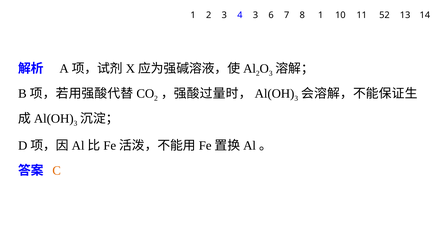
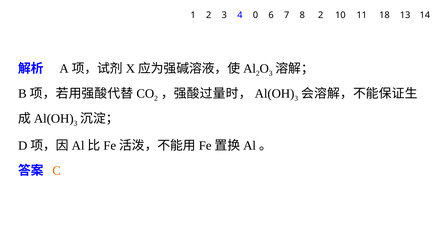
4 3: 3 -> 0
8 1: 1 -> 2
52: 52 -> 18
